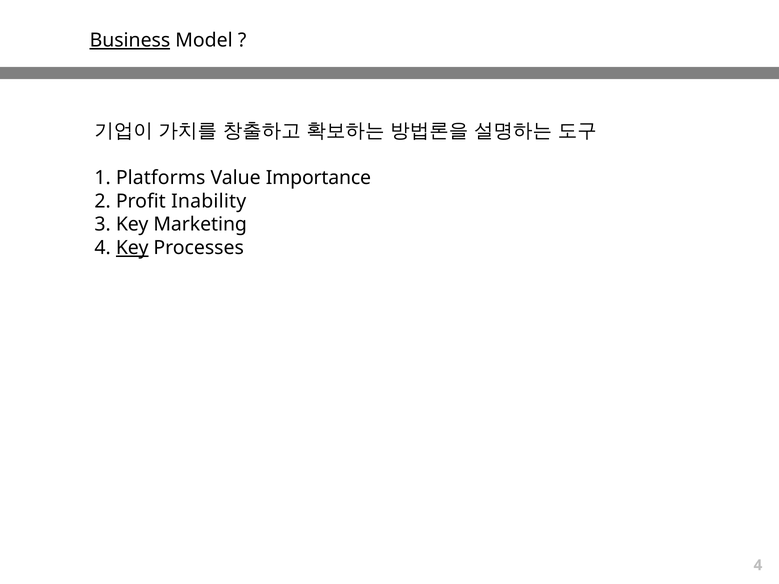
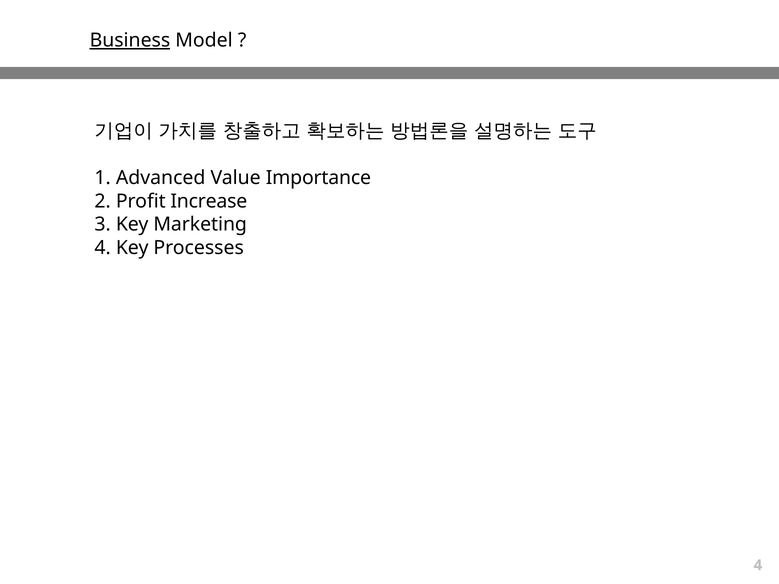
Platforms: Platforms -> Advanced
Inability: Inability -> Increase
Key at (132, 248) underline: present -> none
